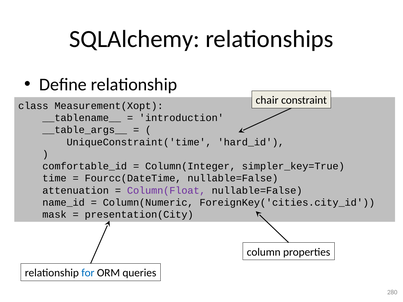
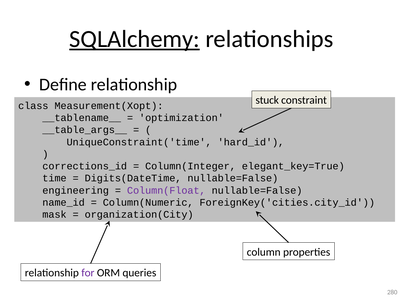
SQLAlchemy underline: none -> present
chair: chair -> stuck
introduction: introduction -> optimization
comfortable_id: comfortable_id -> corrections_id
simpler_key=True: simpler_key=True -> elegant_key=True
Fourcc(DateTime: Fourcc(DateTime -> Digits(DateTime
attenuation: attenuation -> engineering
presentation(City: presentation(City -> organization(City
for colour: blue -> purple
